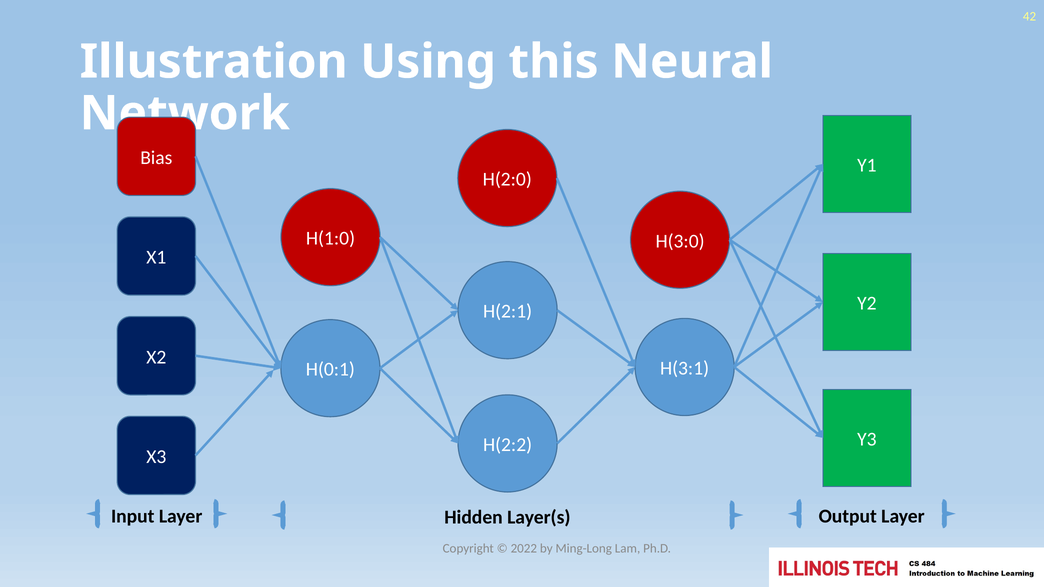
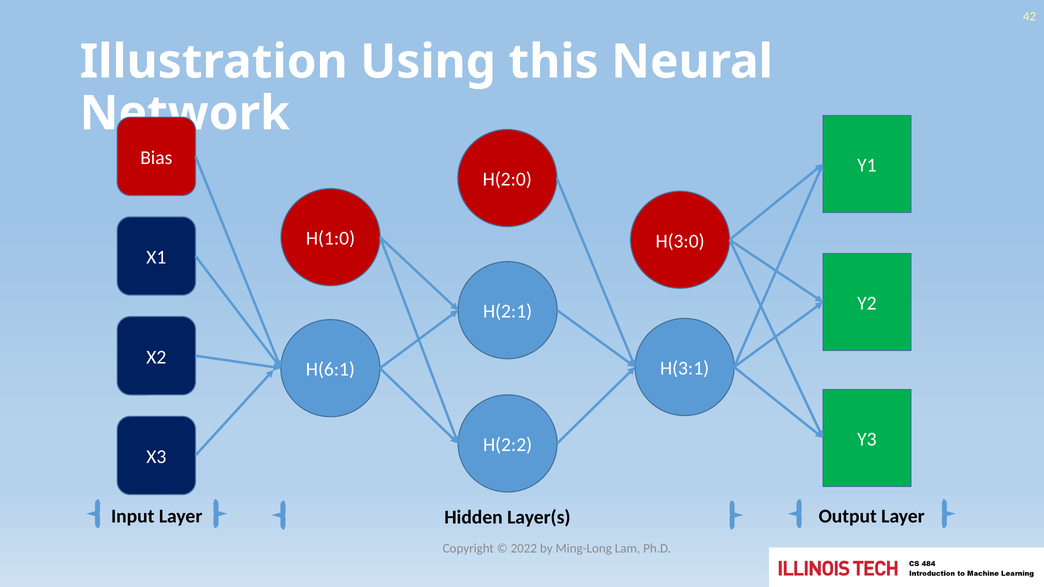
H(0:1: H(0:1 -> H(6:1
